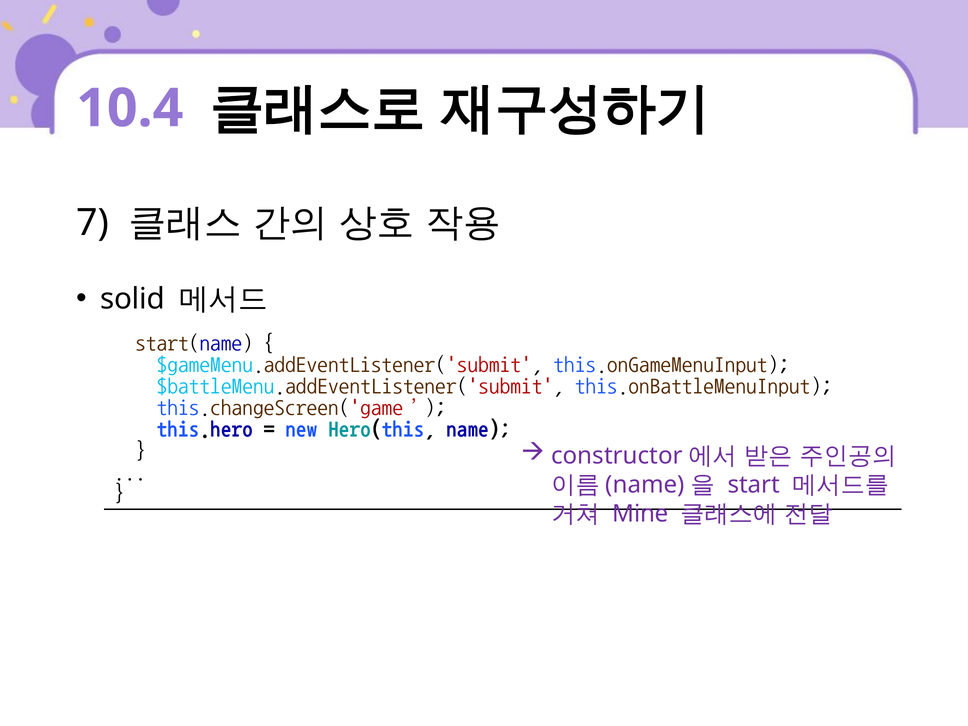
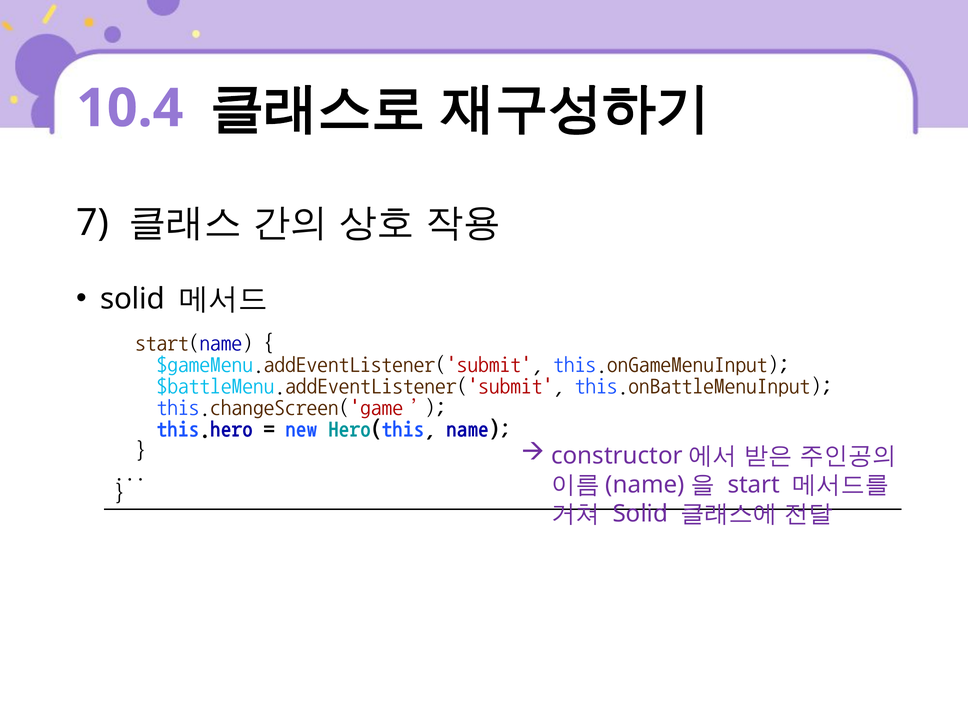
Mine at (641, 514): Mine -> Solid
